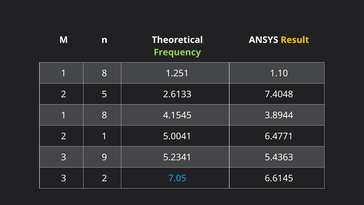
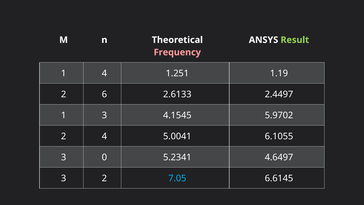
Result colour: yellow -> light green
Frequency colour: light green -> pink
8 at (104, 73): 8 -> 4
1.10: 1.10 -> 1.19
5: 5 -> 6
7.4048: 7.4048 -> 2.4497
8 at (104, 115): 8 -> 3
3.8944: 3.8944 -> 5.9702
2 1: 1 -> 4
6.4771: 6.4771 -> 6.1055
9: 9 -> 0
5.4363: 5.4363 -> 4.6497
